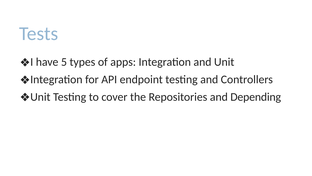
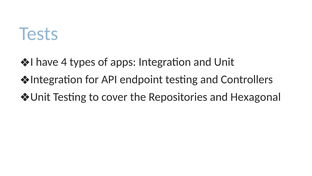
5: 5 -> 4
Depending: Depending -> Hexagonal
